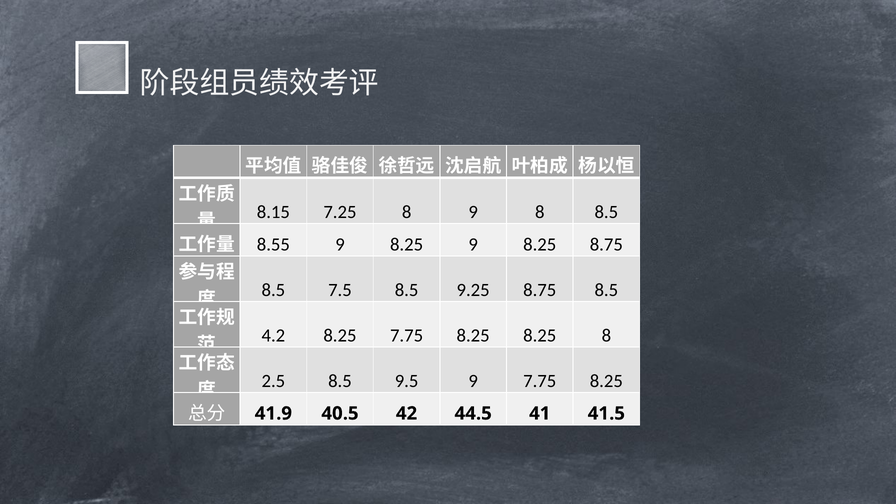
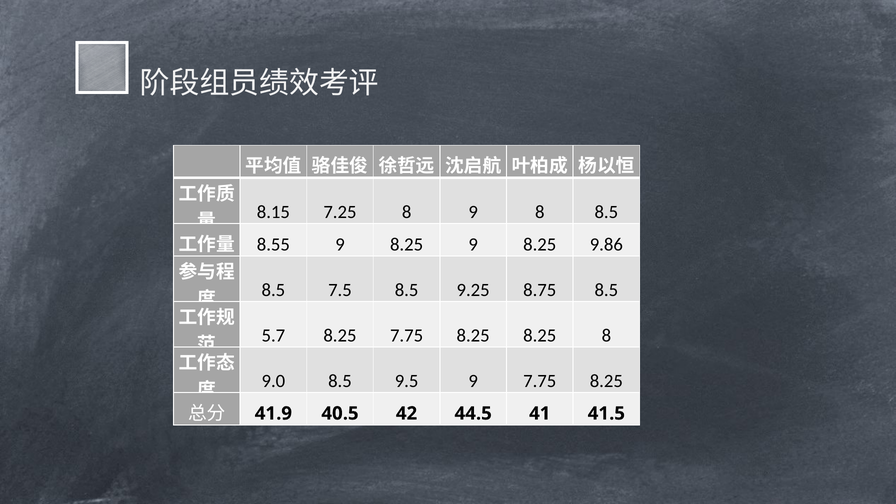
8.25 8.75: 8.75 -> 9.86
4.2: 4.2 -> 5.7
2.5: 2.5 -> 9.0
